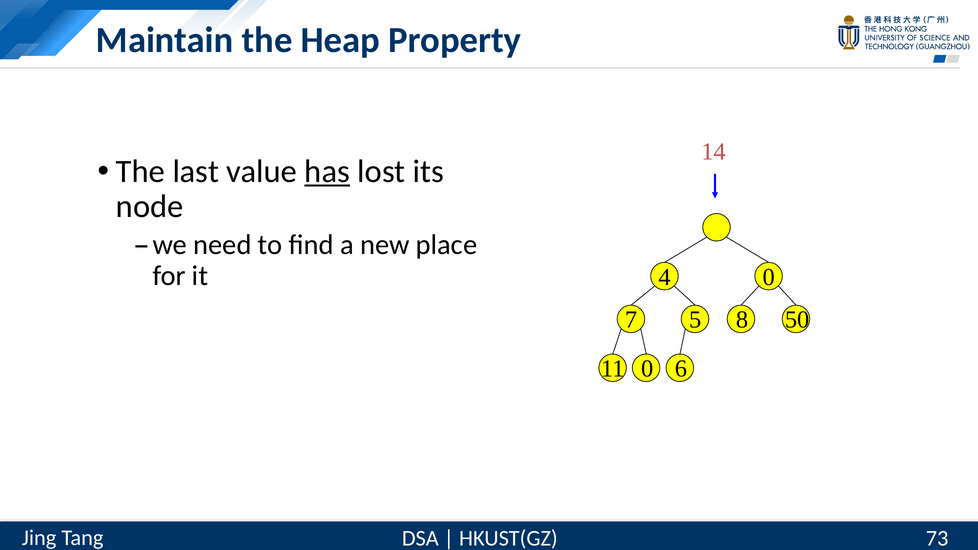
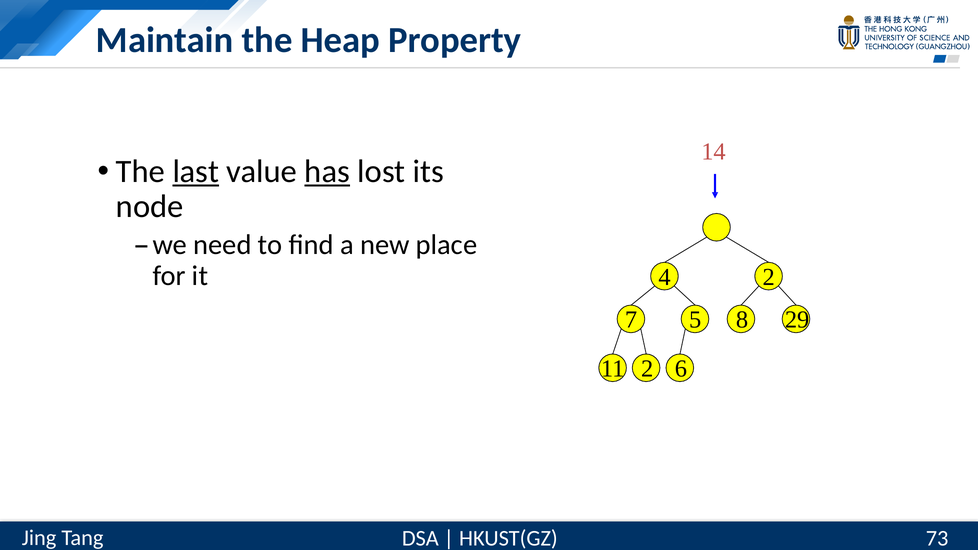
last underline: none -> present
it 0: 0 -> 2
50: 50 -> 29
11 0: 0 -> 2
